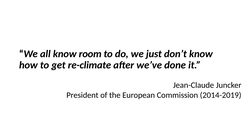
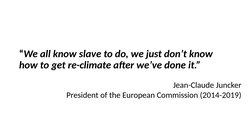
room: room -> slave
